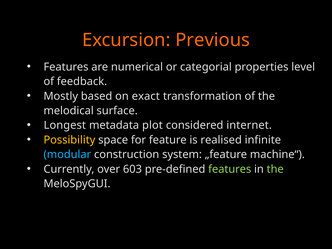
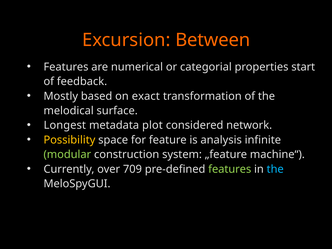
Previous: Previous -> Between
level: level -> start
internet: internet -> network
realised: realised -> analysis
modular colour: light blue -> light green
603: 603 -> 709
the at (275, 169) colour: light green -> light blue
